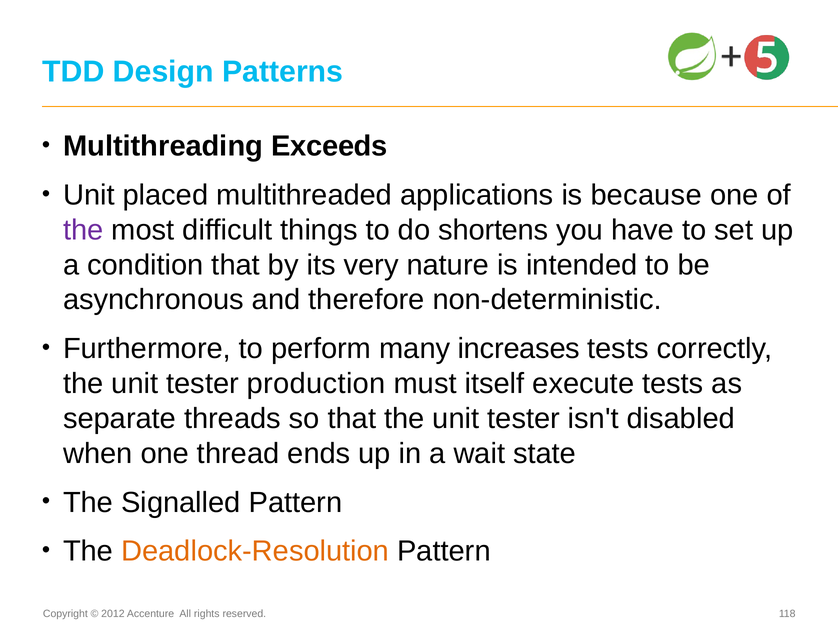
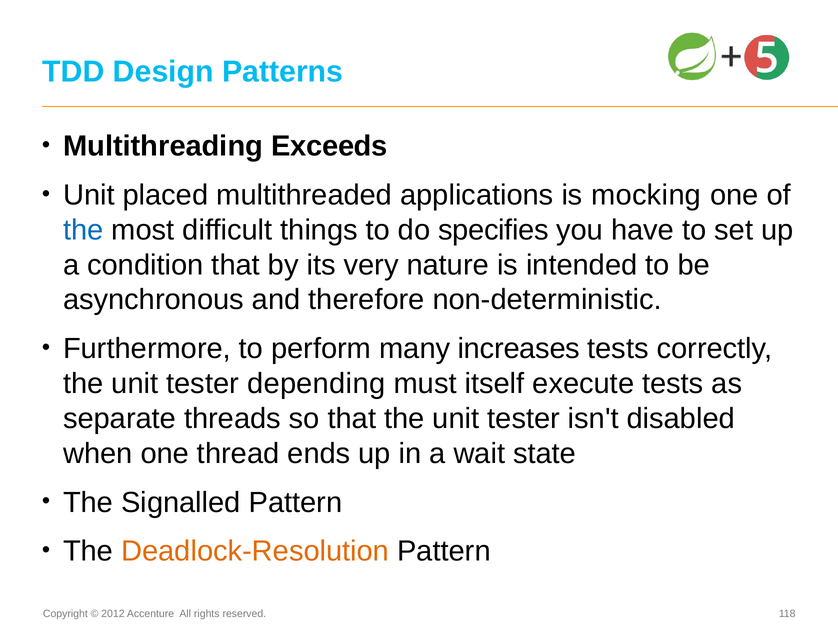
because: because -> mocking
the at (83, 230) colour: purple -> blue
shortens: shortens -> specifies
production: production -> depending
